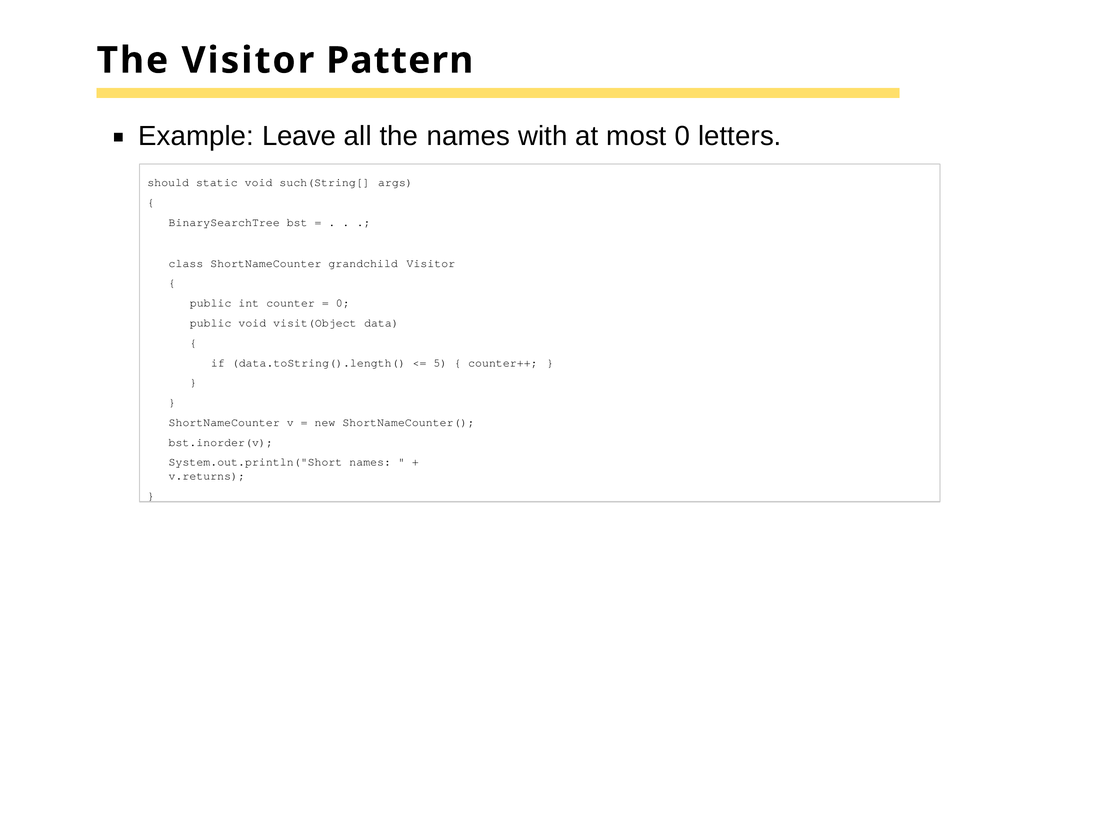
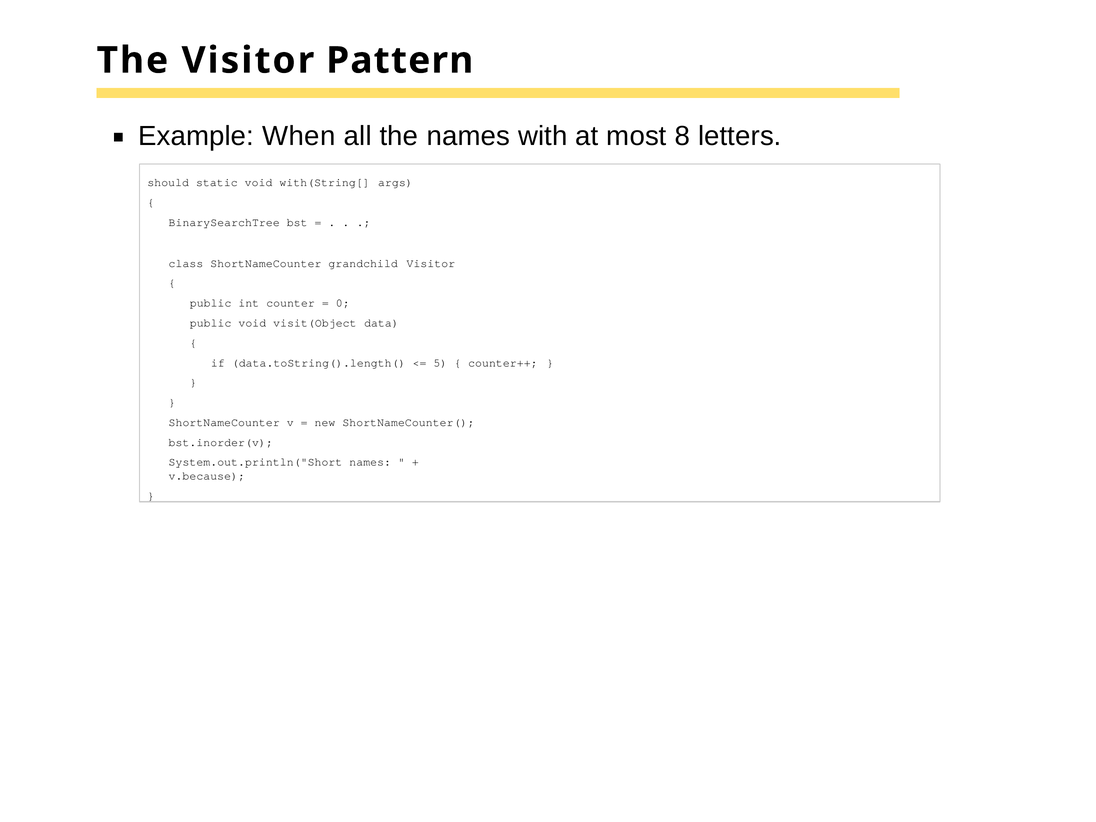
Leave: Leave -> When
most 0: 0 -> 8
such(String[: such(String[ -> with(String[
v.returns: v.returns -> v.because
